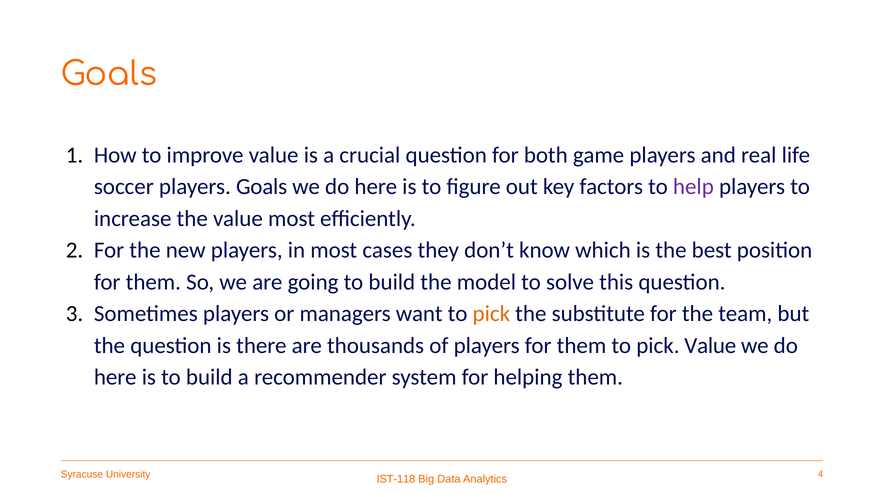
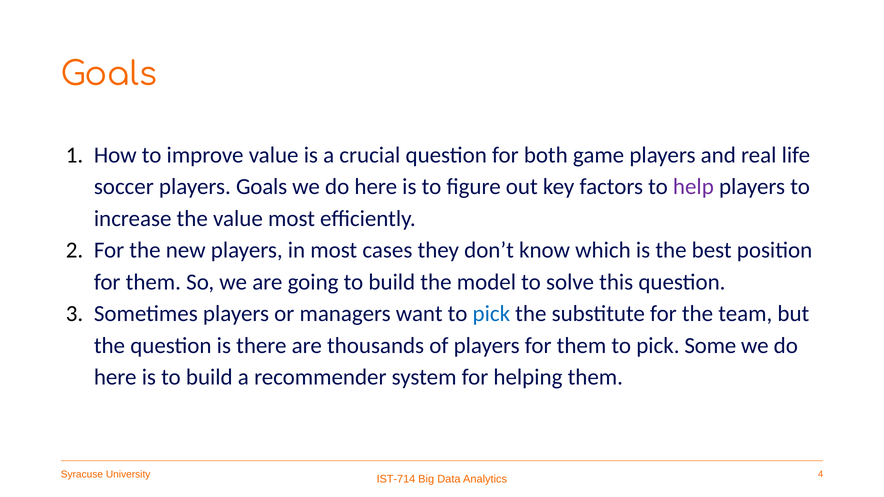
pick at (491, 314) colour: orange -> blue
pick Value: Value -> Some
IST-118: IST-118 -> IST-714
